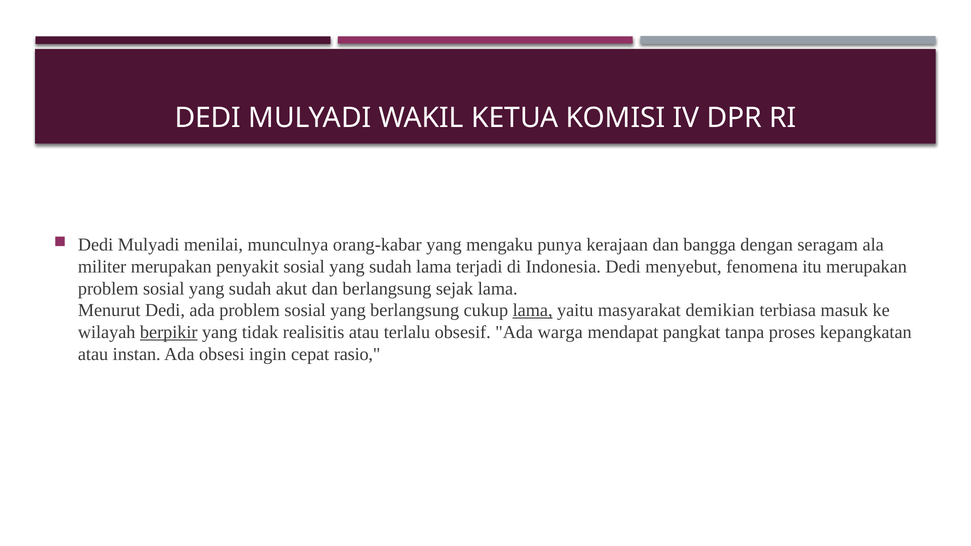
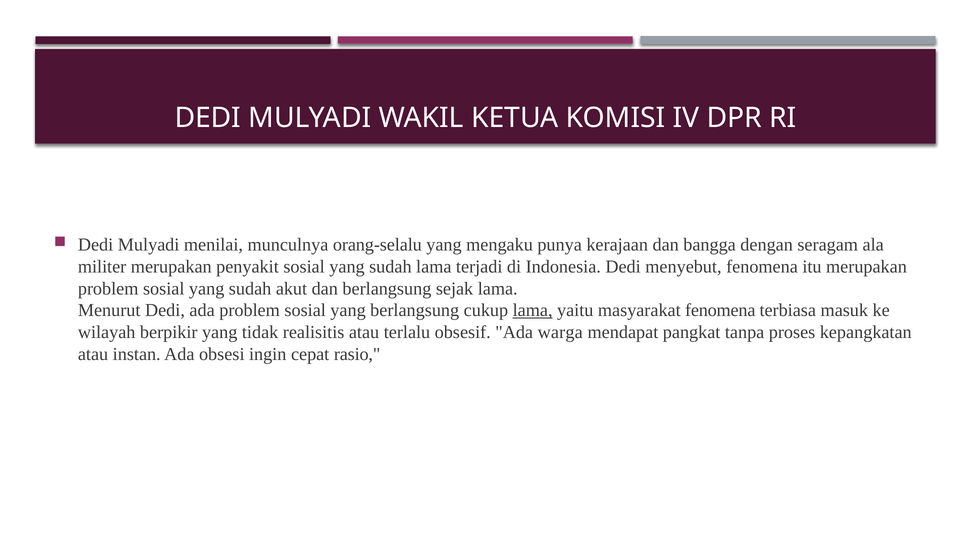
orang-kabar: orang-kabar -> orang-selalu
masyarakat demikian: demikian -> fenomena
berpikir underline: present -> none
